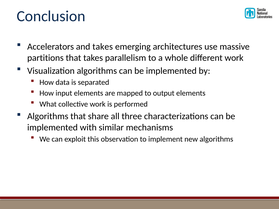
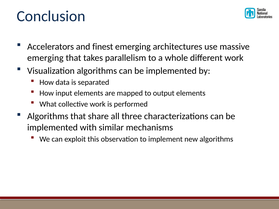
and takes: takes -> finest
partitions at (45, 58): partitions -> emerging
